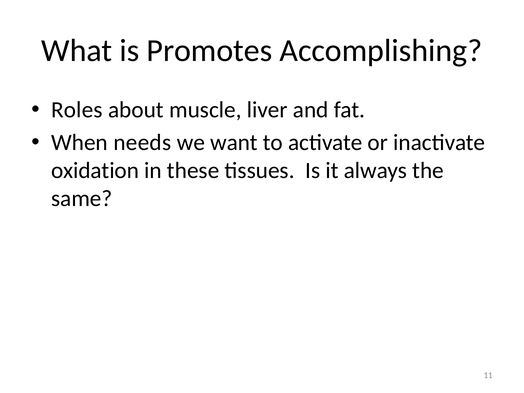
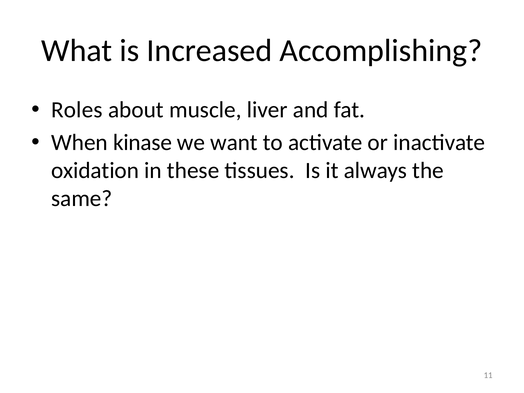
Promotes: Promotes -> Increased
needs: needs -> kinase
